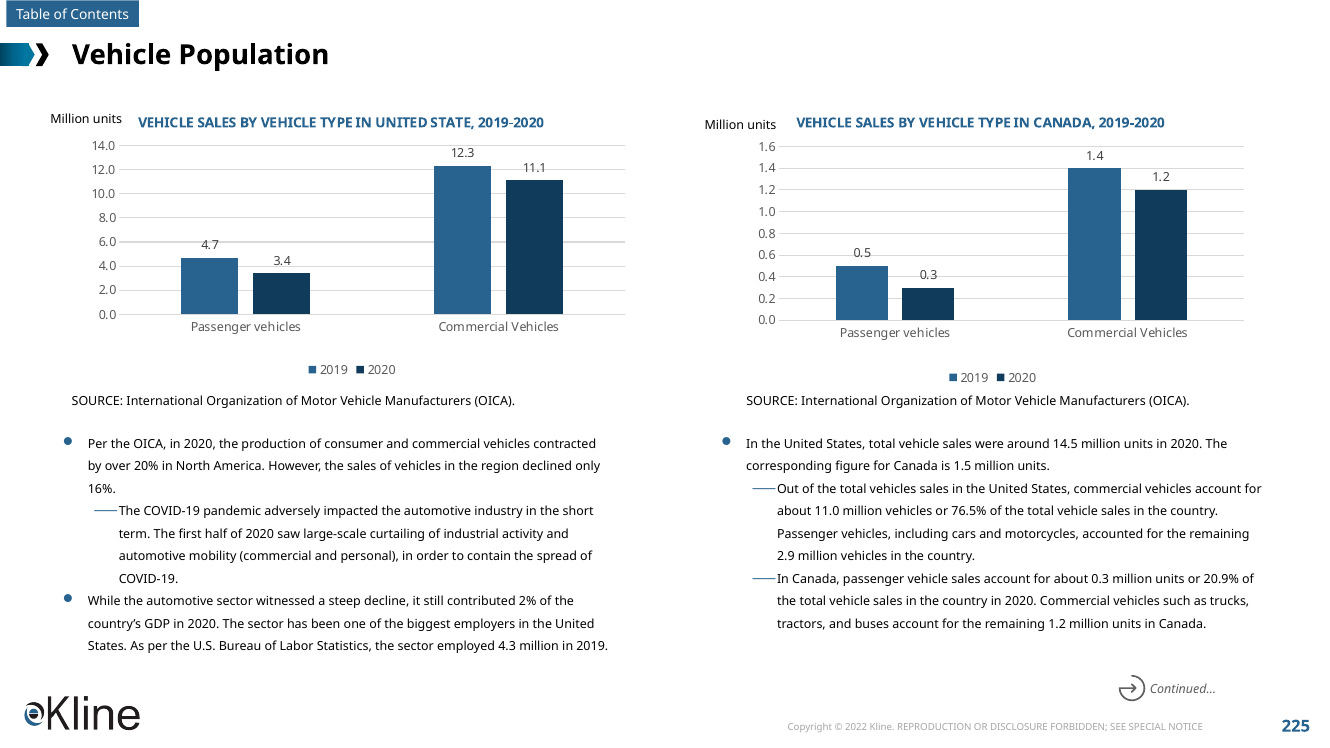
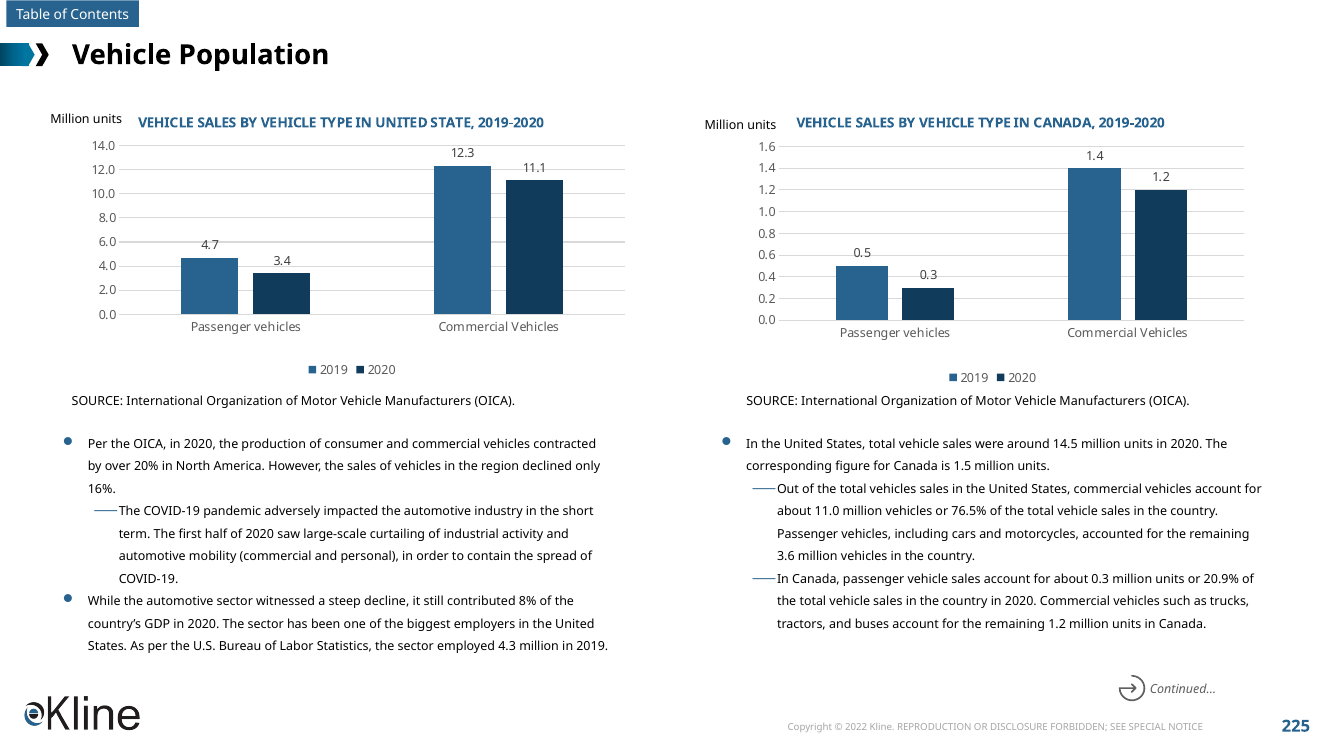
2.9: 2.9 -> 3.6
2%: 2% -> 8%
